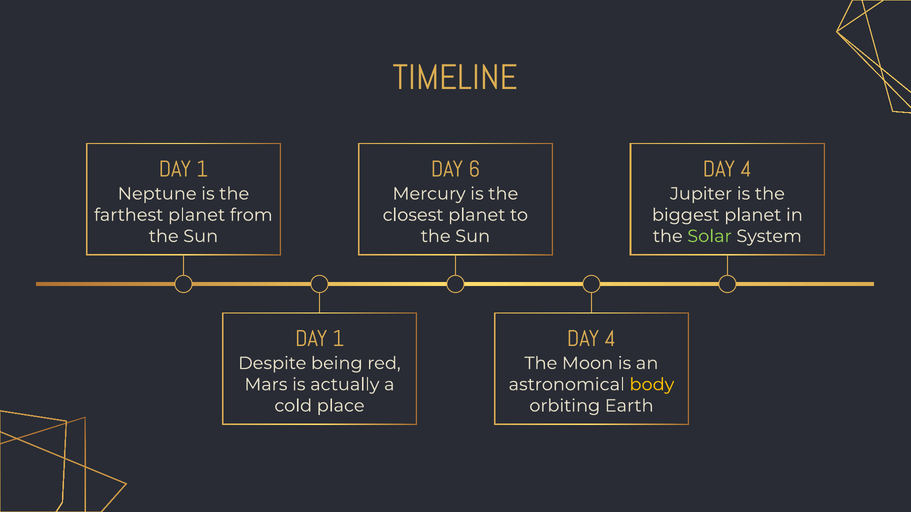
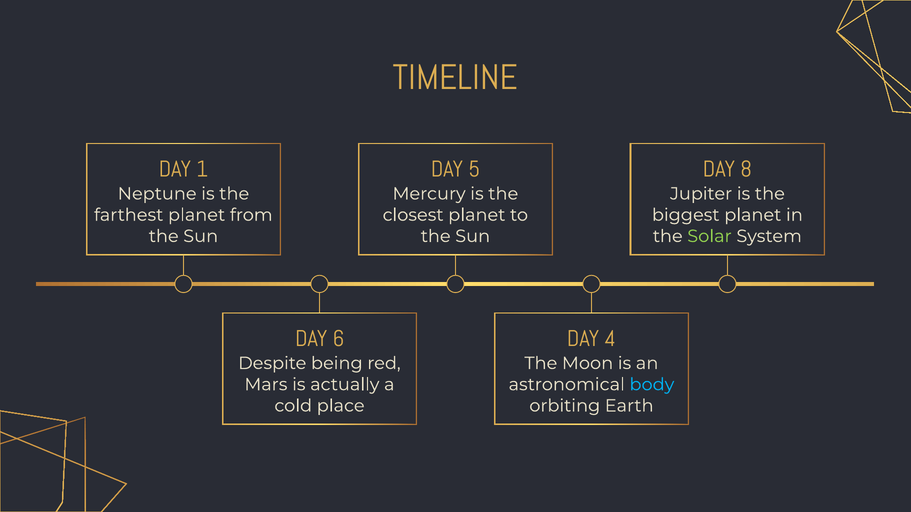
6: 6 -> 5
1 DAY 4: 4 -> 8
1 at (338, 339): 1 -> 6
body colour: yellow -> light blue
